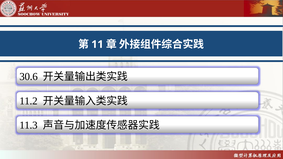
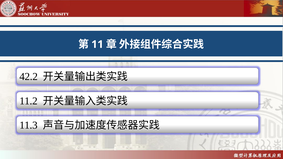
30.6: 30.6 -> 42.2
